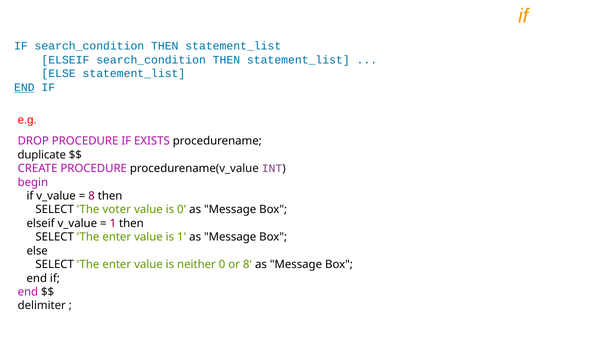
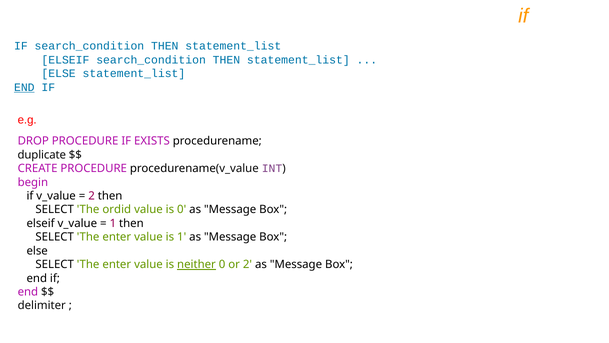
8 at (92, 196): 8 -> 2
voter: voter -> ordid
neither underline: none -> present
or 8: 8 -> 2
